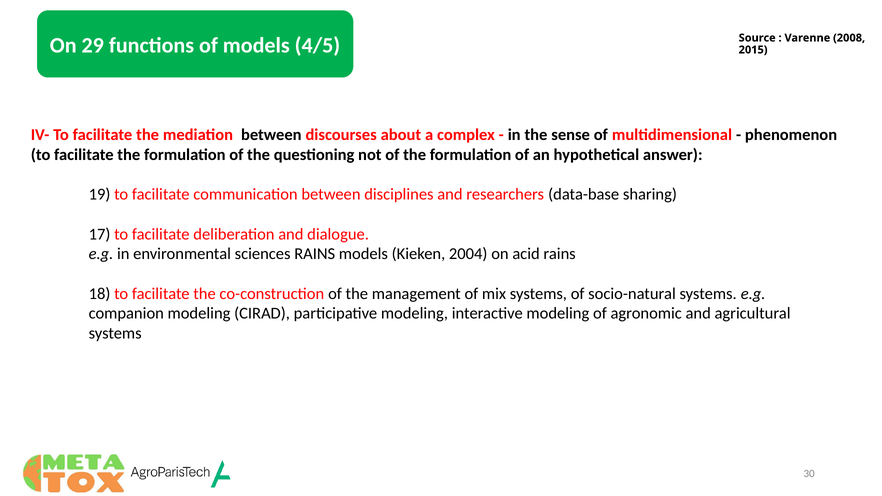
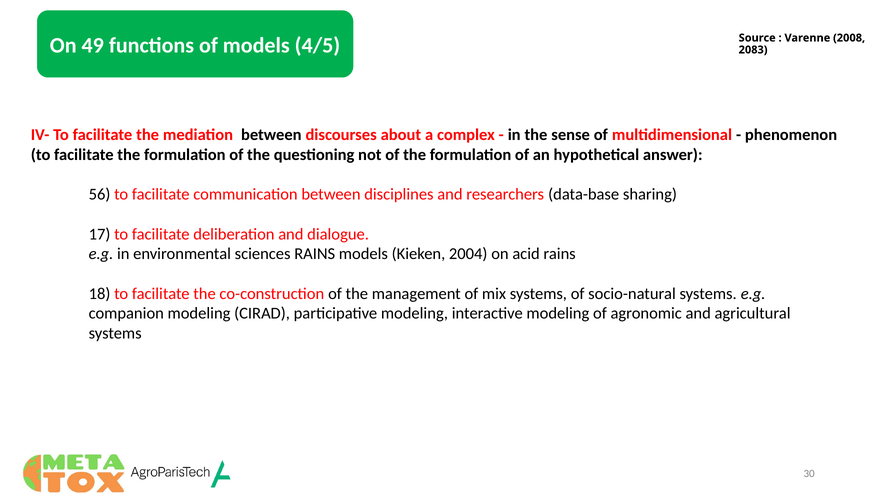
29: 29 -> 49
2015: 2015 -> 2083
19: 19 -> 56
